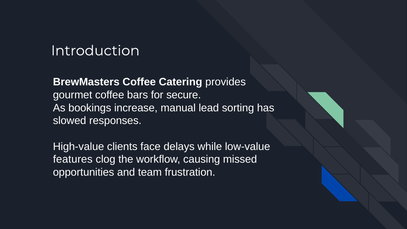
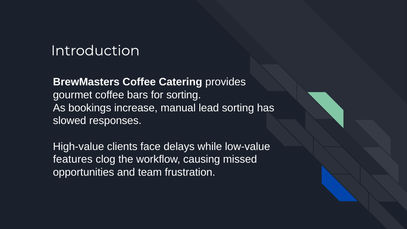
for secure: secure -> sorting
